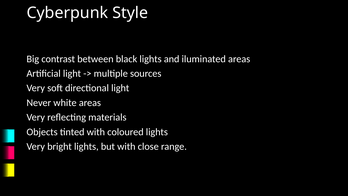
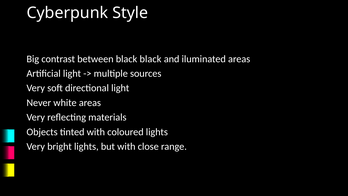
black lights: lights -> black
